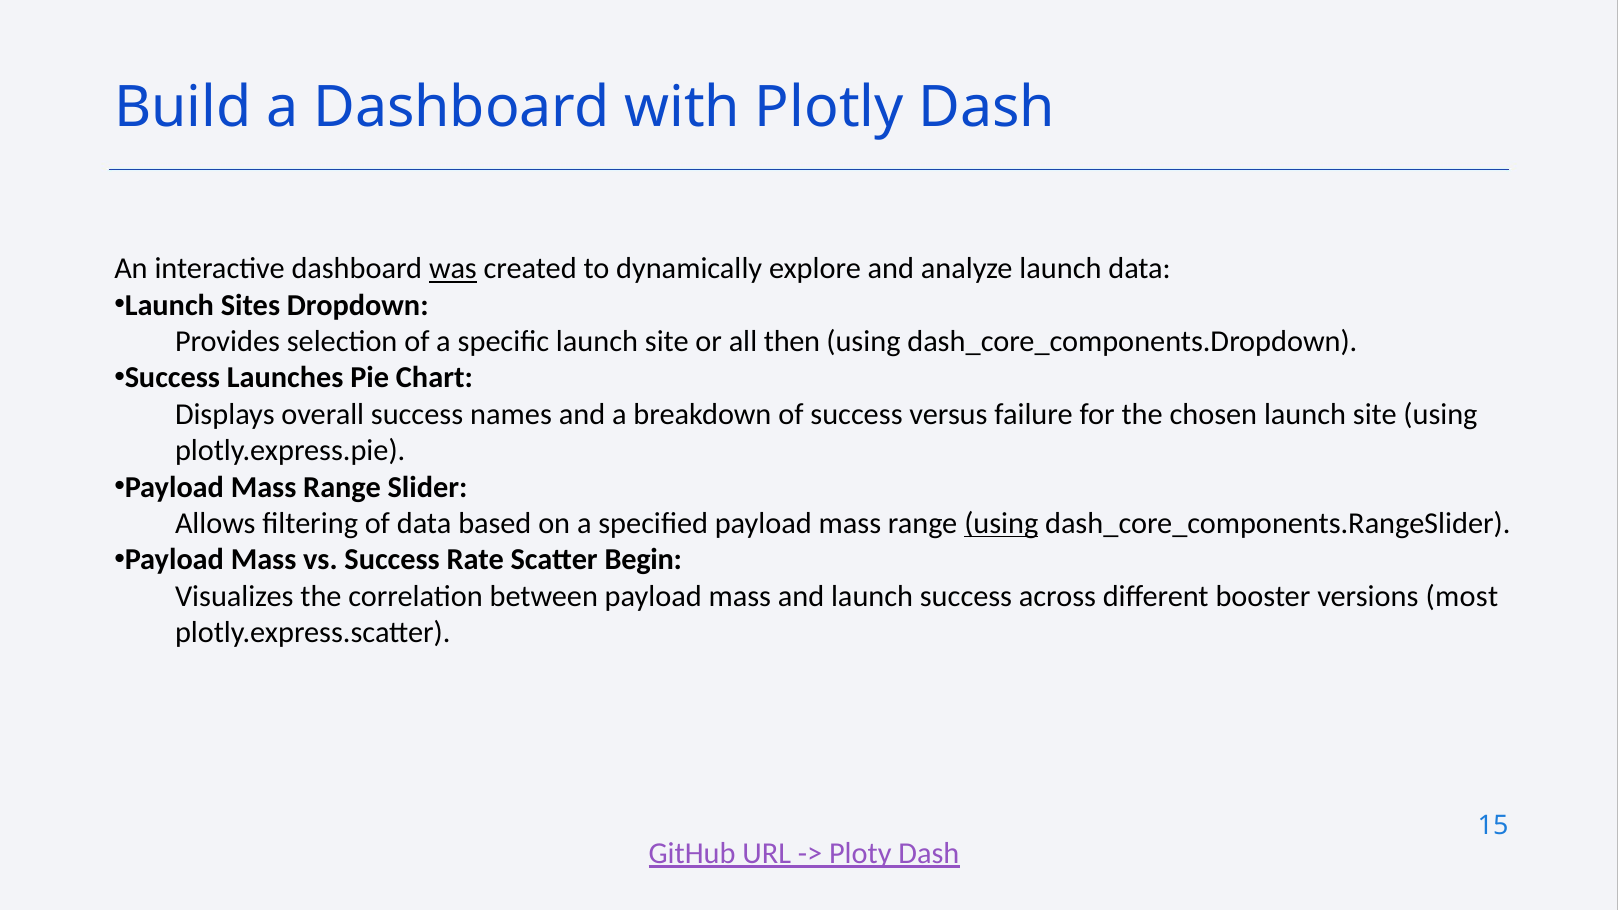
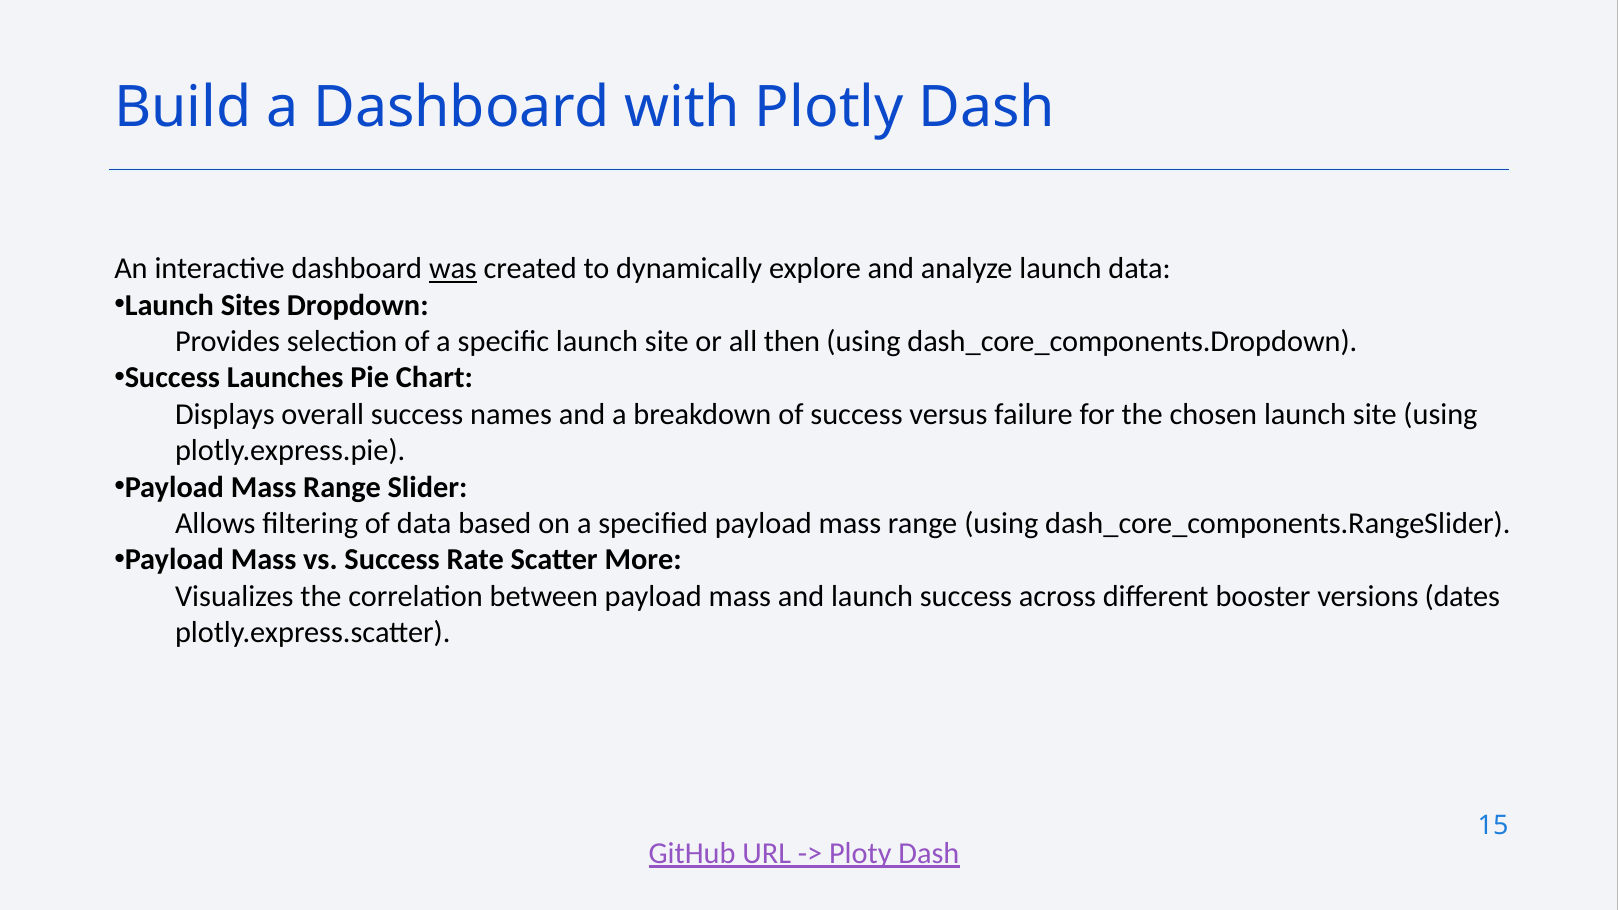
using at (1001, 523) underline: present -> none
Begin: Begin -> More
most: most -> dates
